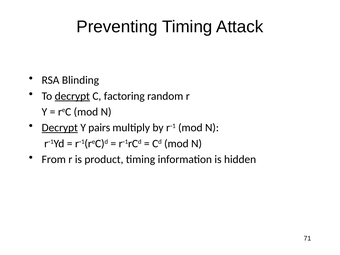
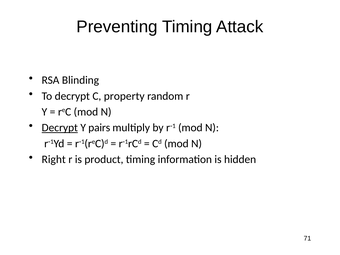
decrypt at (72, 96) underline: present -> none
factoring: factoring -> property
From: From -> Right
